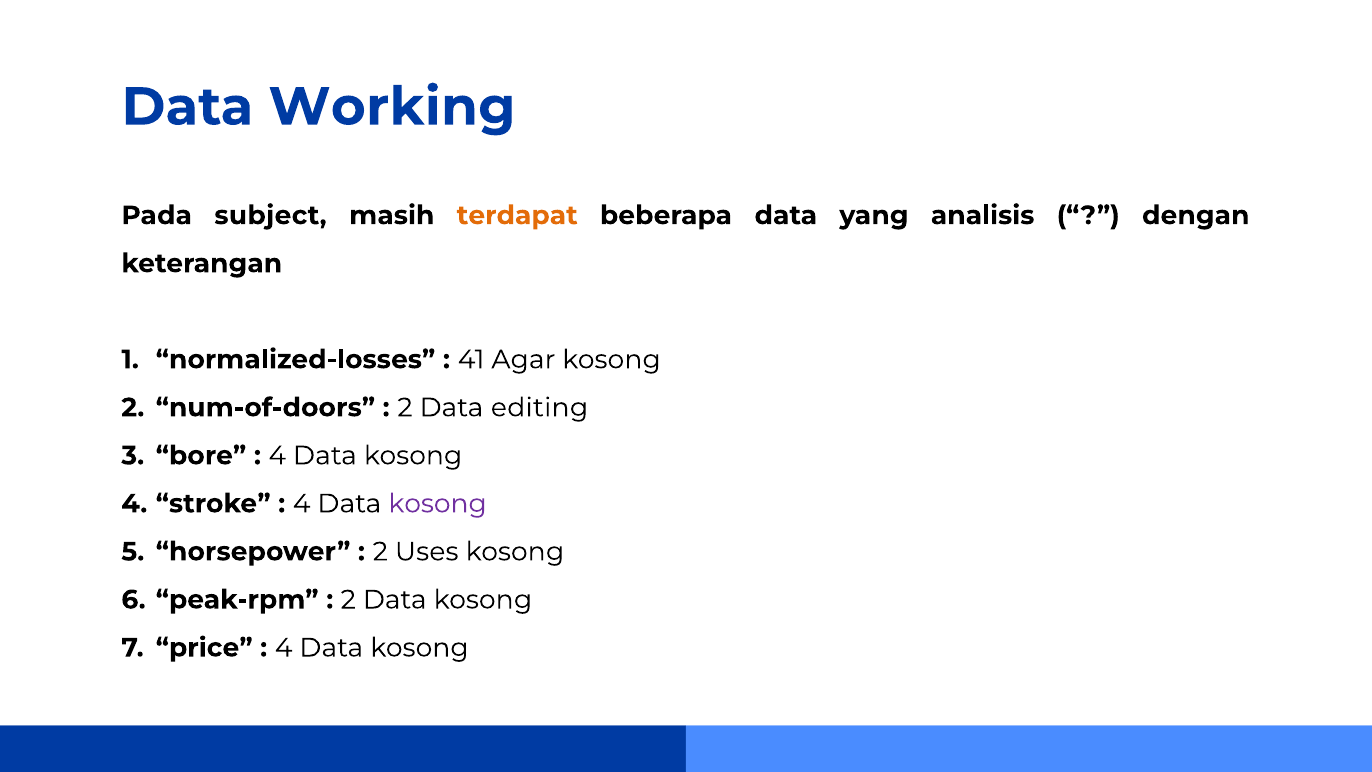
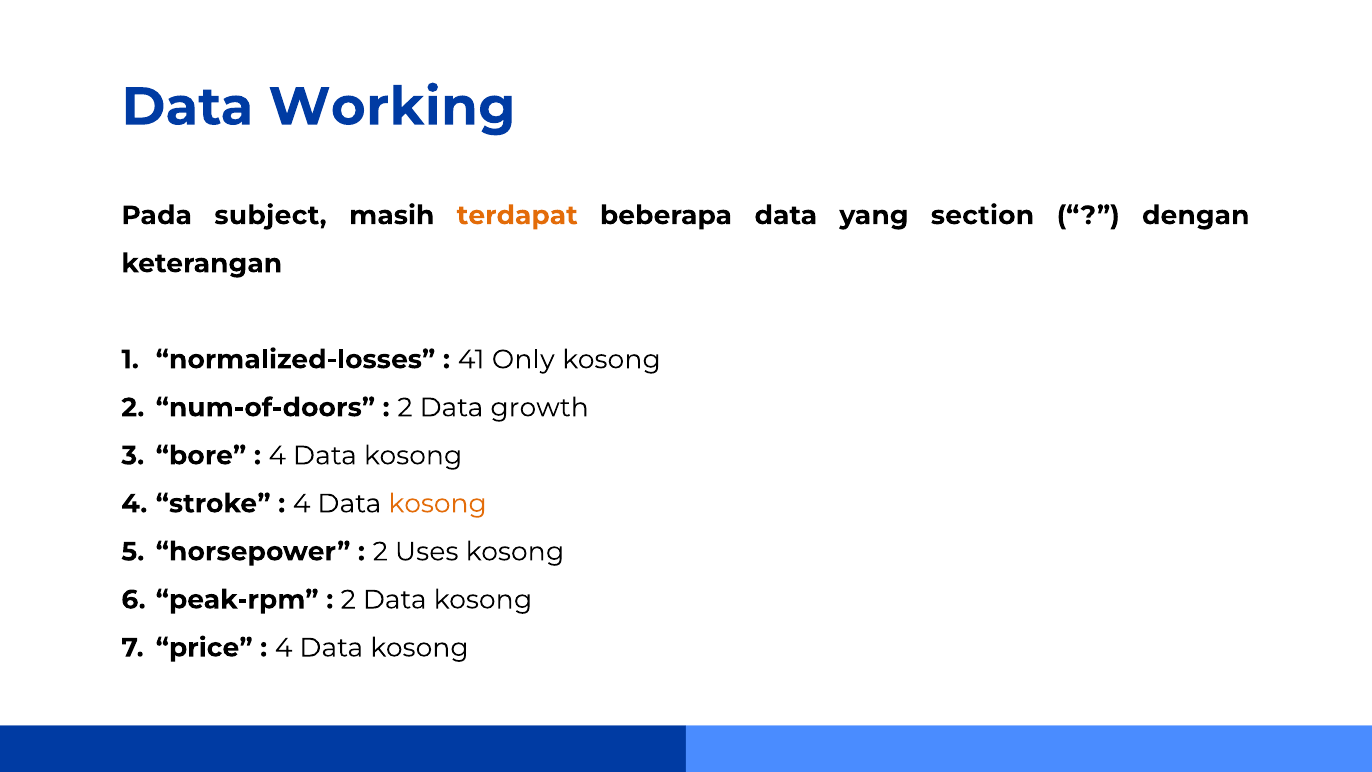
analisis: analisis -> section
Agar: Agar -> Only
editing: editing -> growth
kosong at (438, 503) colour: purple -> orange
